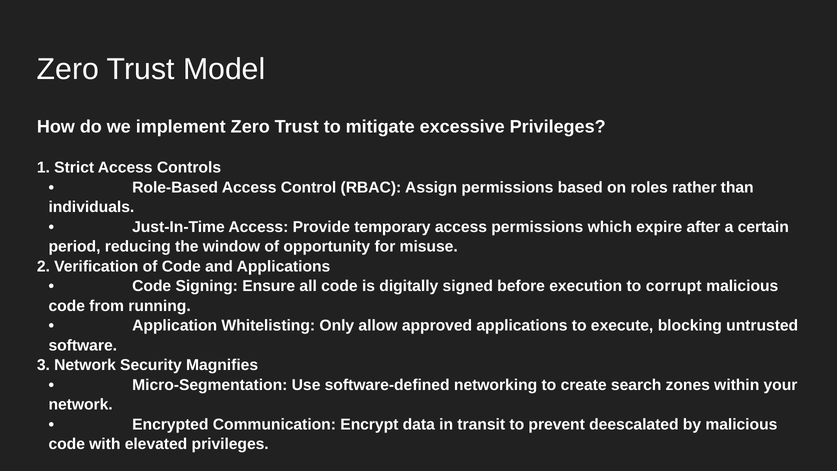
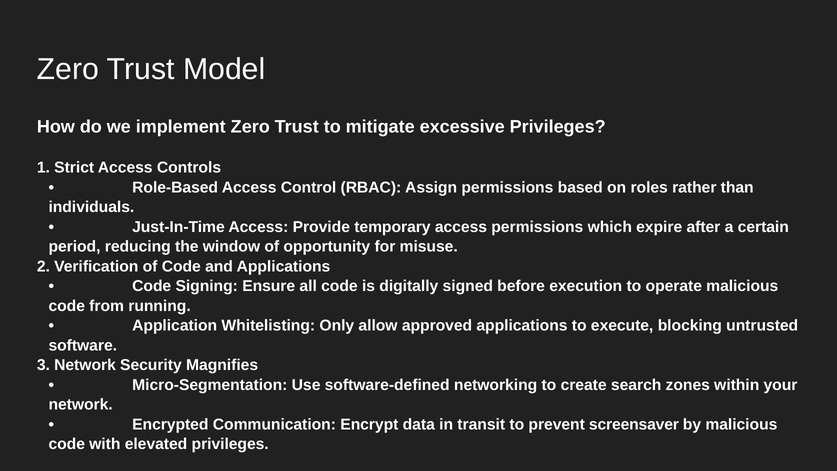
corrupt: corrupt -> operate
deescalated: deescalated -> screensaver
